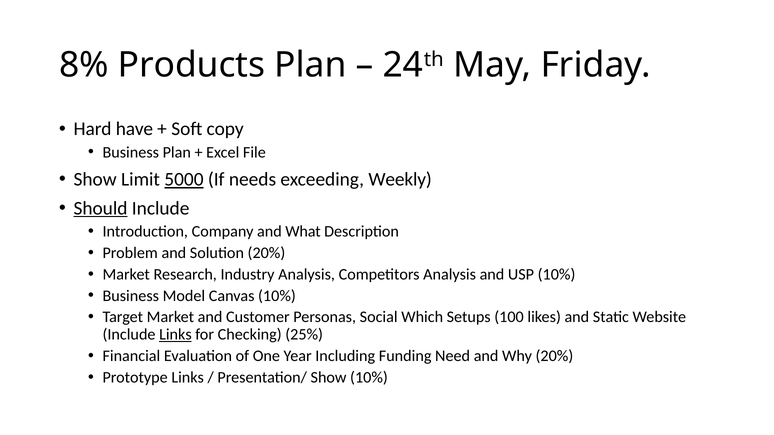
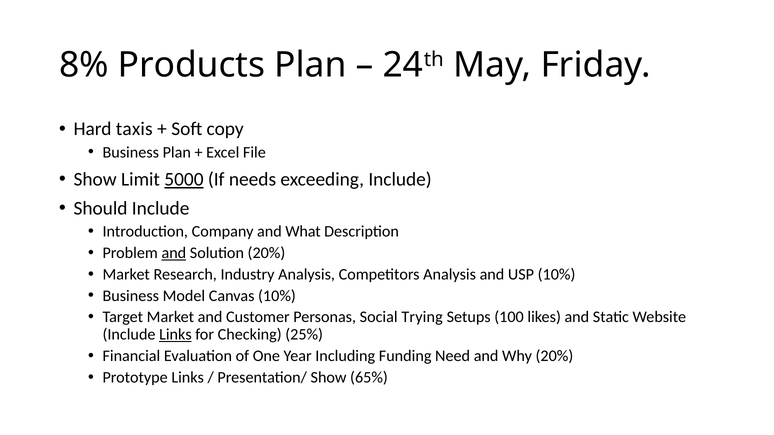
have: have -> taxis
exceeding Weekly: Weekly -> Include
Should underline: present -> none
and at (174, 253) underline: none -> present
Which: Which -> Trying
Show 10%: 10% -> 65%
